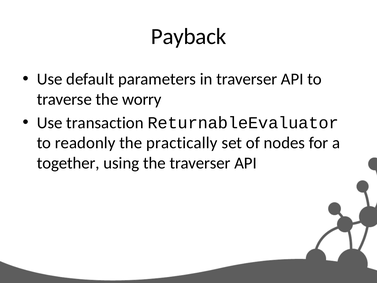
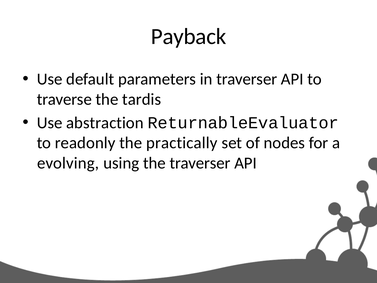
worry: worry -> tardis
transaction: transaction -> abstraction
together: together -> evolving
